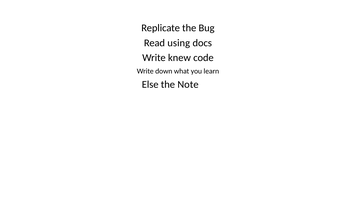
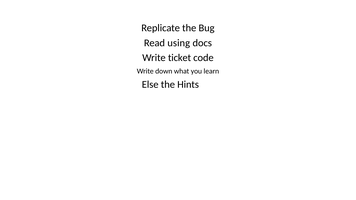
knew: knew -> ticket
Note: Note -> Hints
